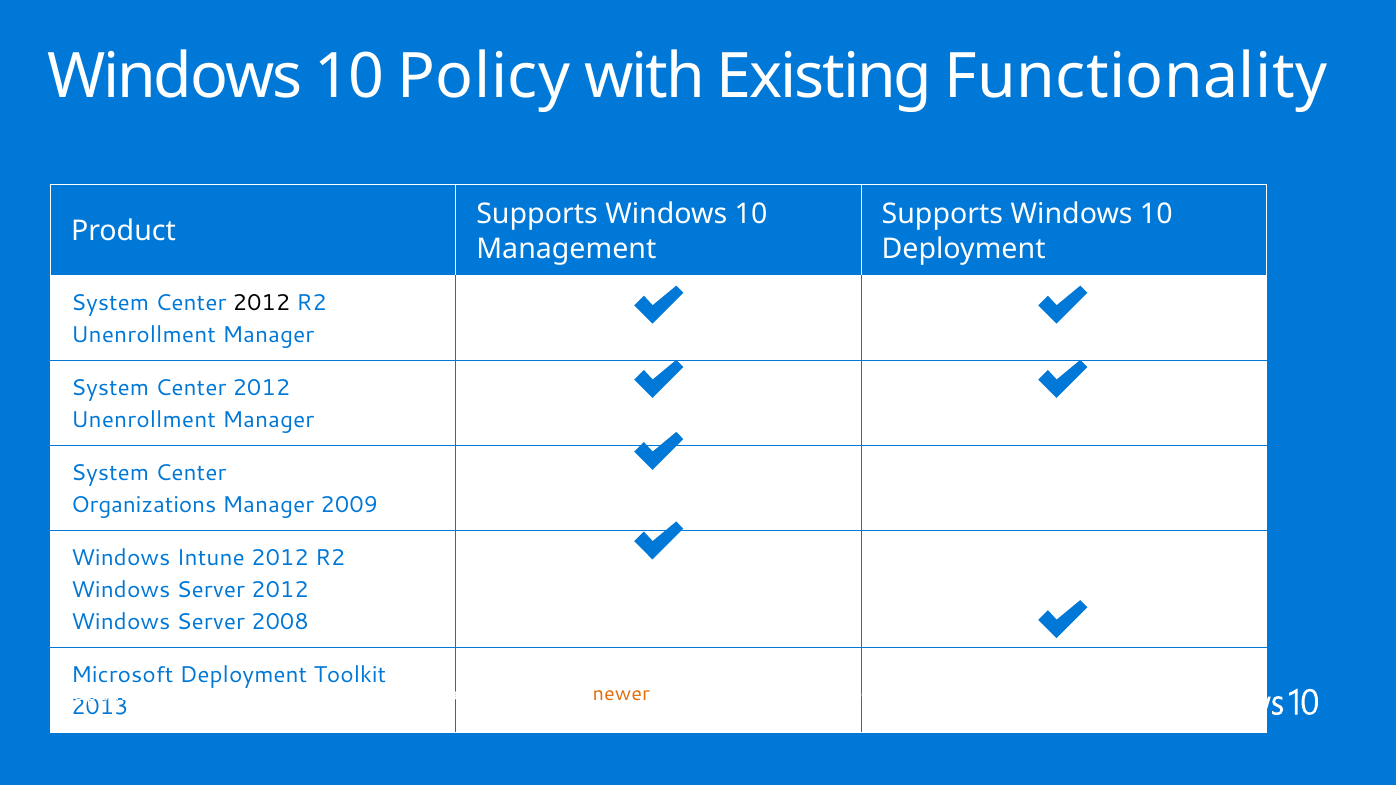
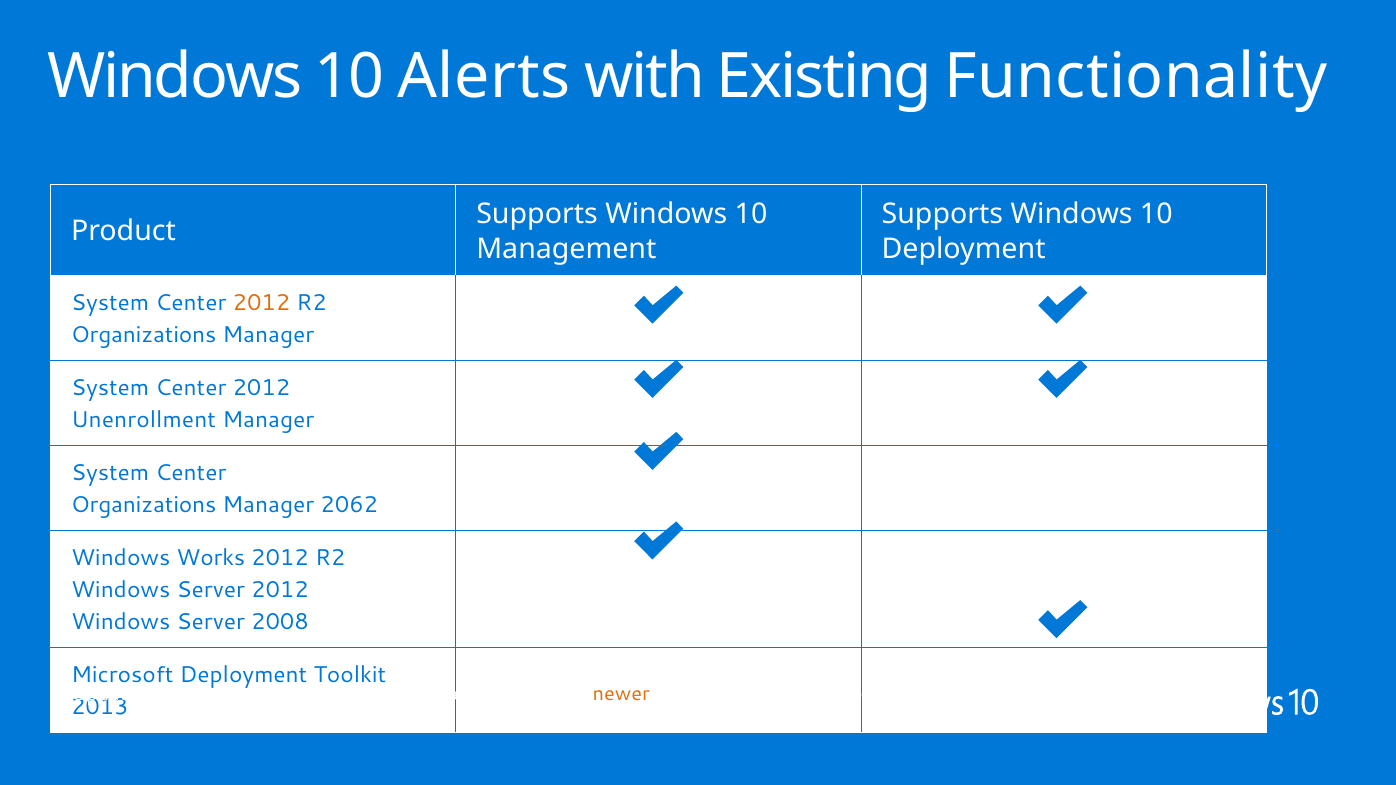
Policy: Policy -> Alerts
2012 at (261, 303) colour: black -> orange
Unenrollment at (144, 335): Unenrollment -> Organizations
2009: 2009 -> 2062
Intune: Intune -> Works
